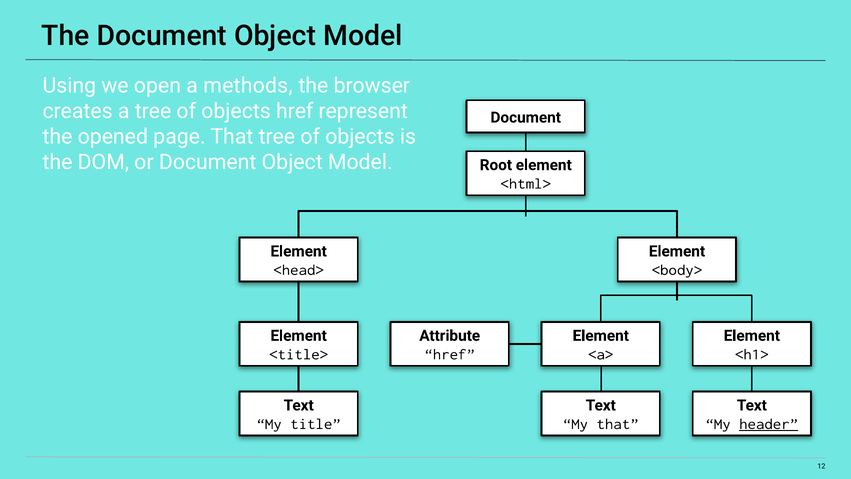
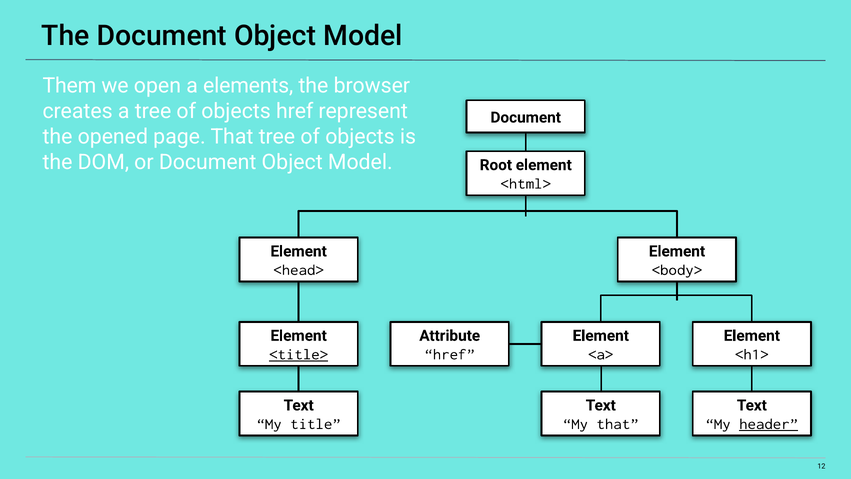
Using: Using -> Them
methods: methods -> elements
<title> underline: none -> present
